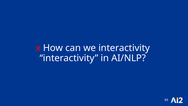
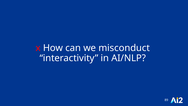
we interactivity: interactivity -> misconduct
